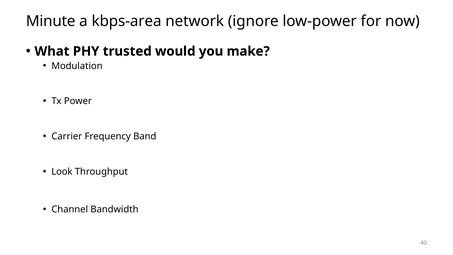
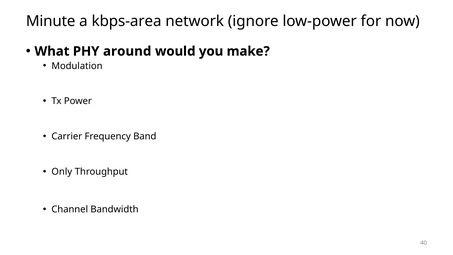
trusted: trusted -> around
Look: Look -> Only
